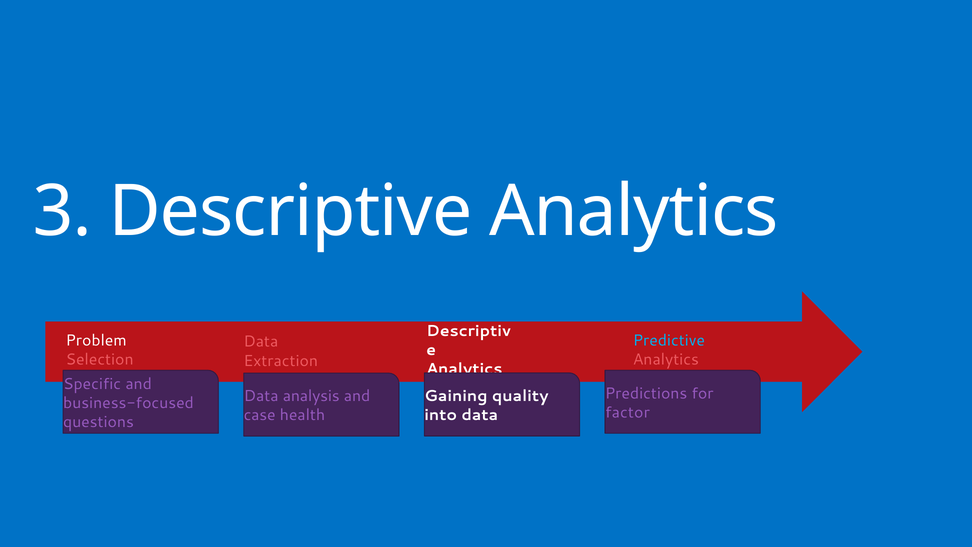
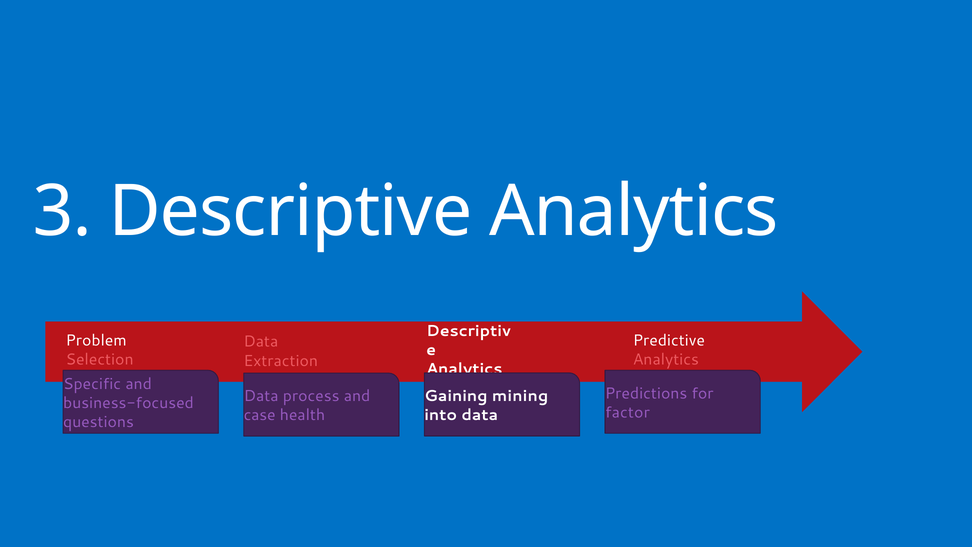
Predictive colour: light blue -> white
quality: quality -> mining
analysis: analysis -> process
